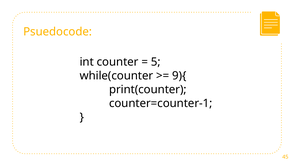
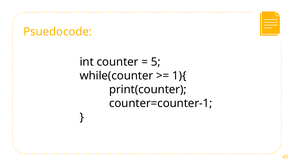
9){: 9){ -> 1){
